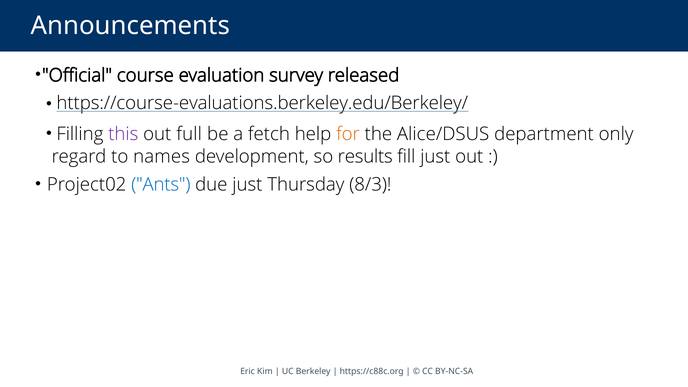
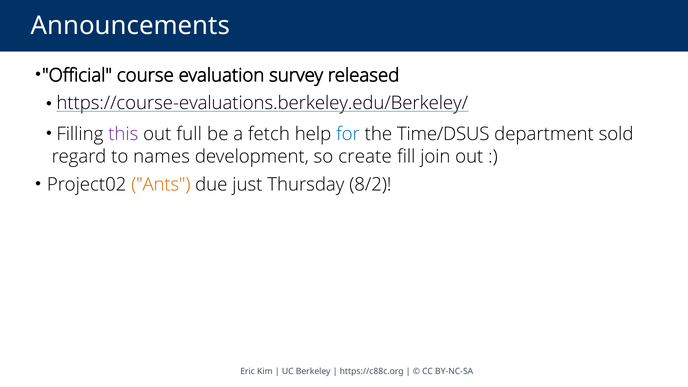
for colour: orange -> blue
Alice/DSUS: Alice/DSUS -> Time/DSUS
only: only -> sold
results: results -> create
fill just: just -> join
Ants colour: blue -> orange
8/3: 8/3 -> 8/2
